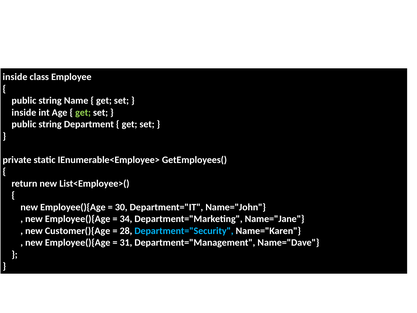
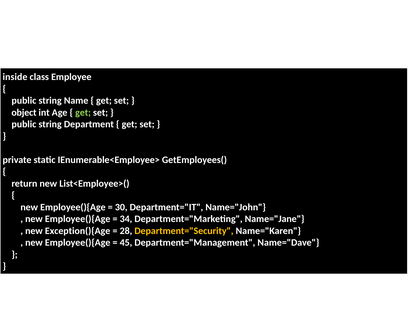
inside at (24, 112): inside -> object
Customer(){Age: Customer(){Age -> Exception(){Age
Department="Security colour: light blue -> yellow
31: 31 -> 45
